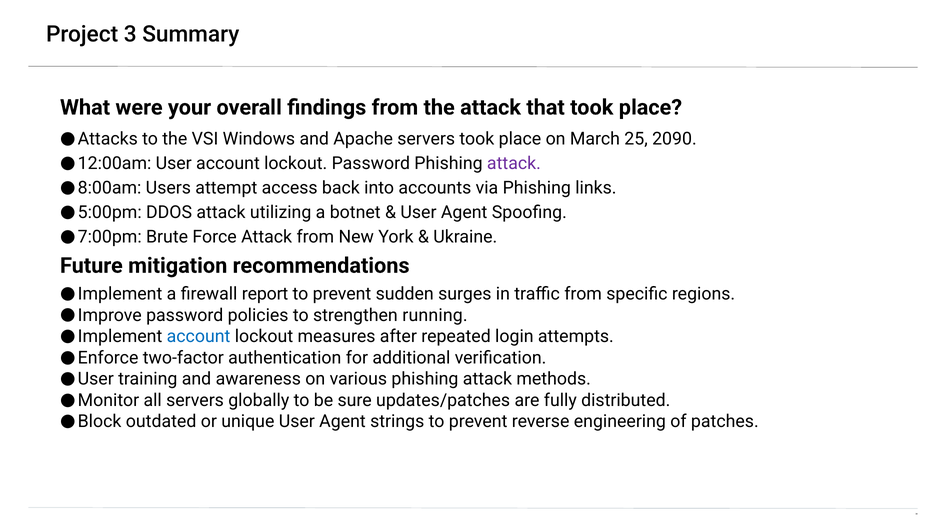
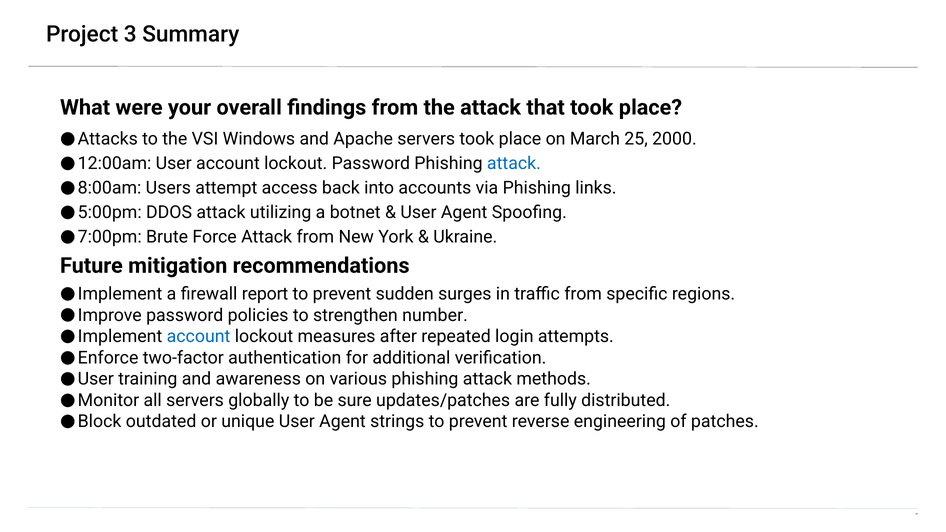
2090: 2090 -> 2000
attack at (514, 163) colour: purple -> blue
running: running -> number
